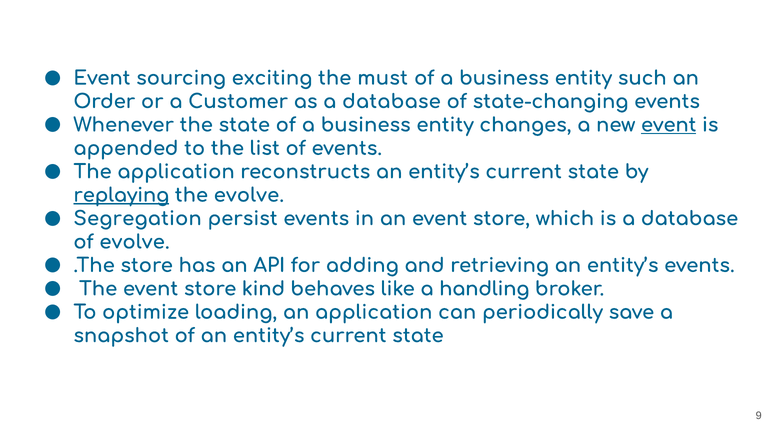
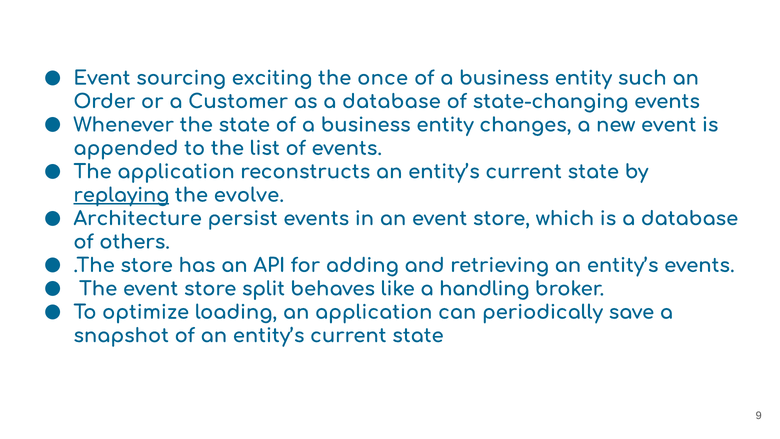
must: must -> once
event at (669, 125) underline: present -> none
Segregation: Segregation -> Architecture
of evolve: evolve -> others
kind: kind -> split
